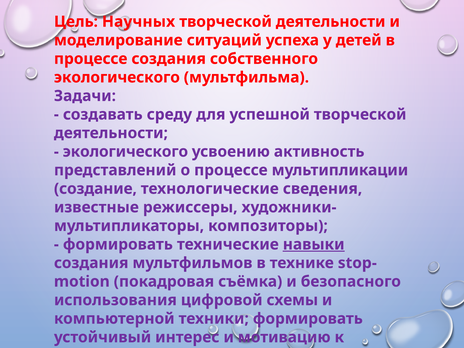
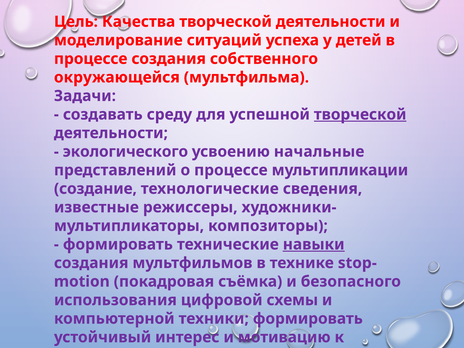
Научных: Научных -> Качества
экологического at (117, 77): экологического -> окружающейся
творческой at (360, 114) underline: none -> present
активность: активность -> начальные
